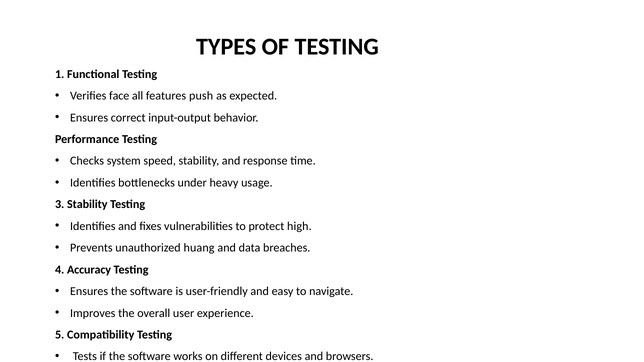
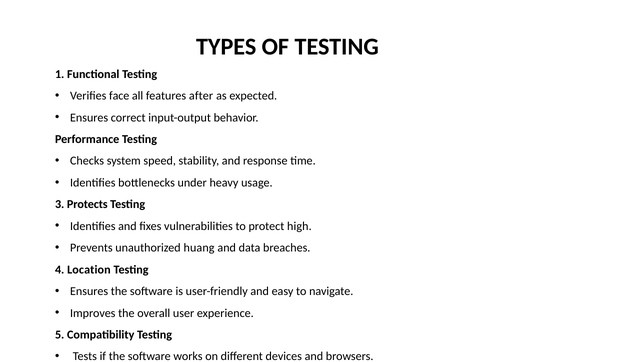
push: push -> after
3 Stability: Stability -> Protects
Accuracy: Accuracy -> Location
